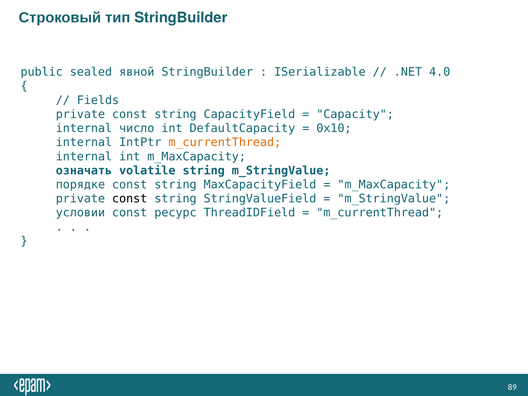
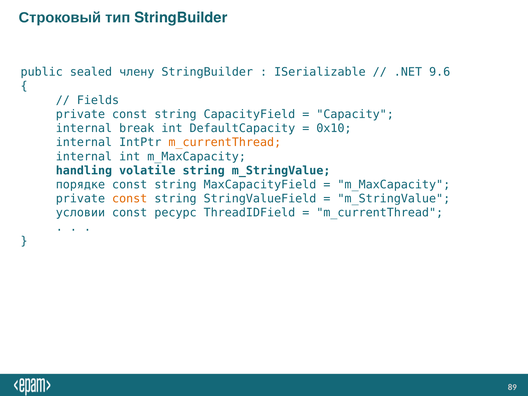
явной: явной -> члену
4.0: 4.0 -> 9.6
число: число -> break
означать: означать -> handling
const at (130, 199) colour: black -> orange
